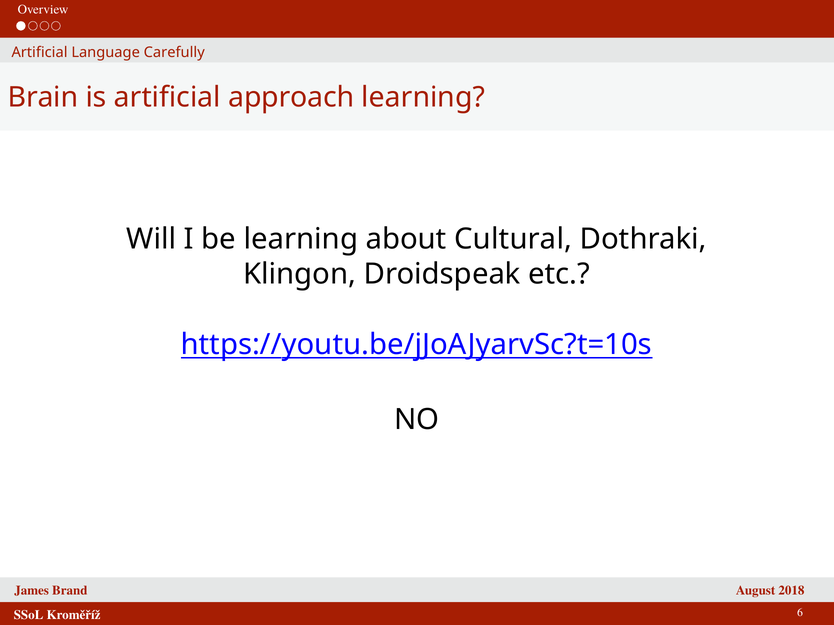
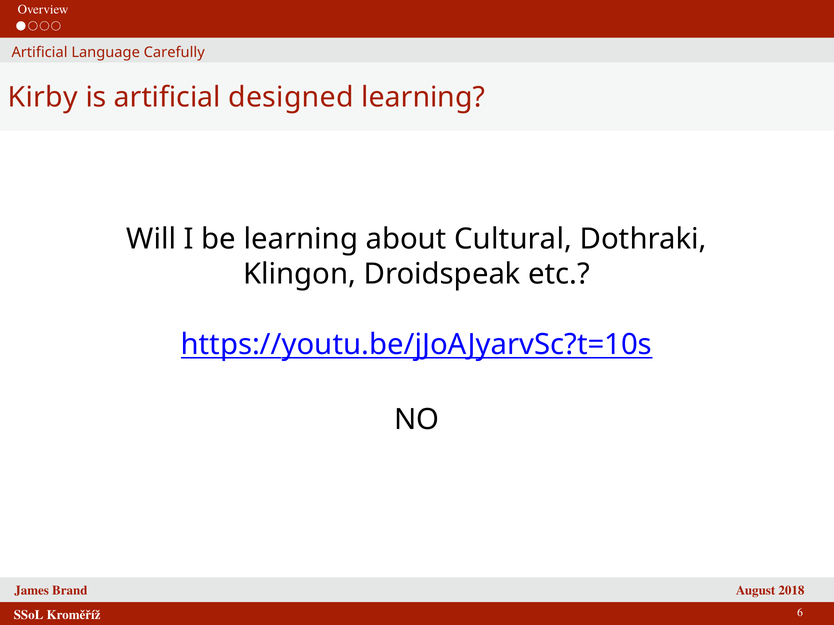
Brain: Brain -> Kirby
approach: approach -> designed
